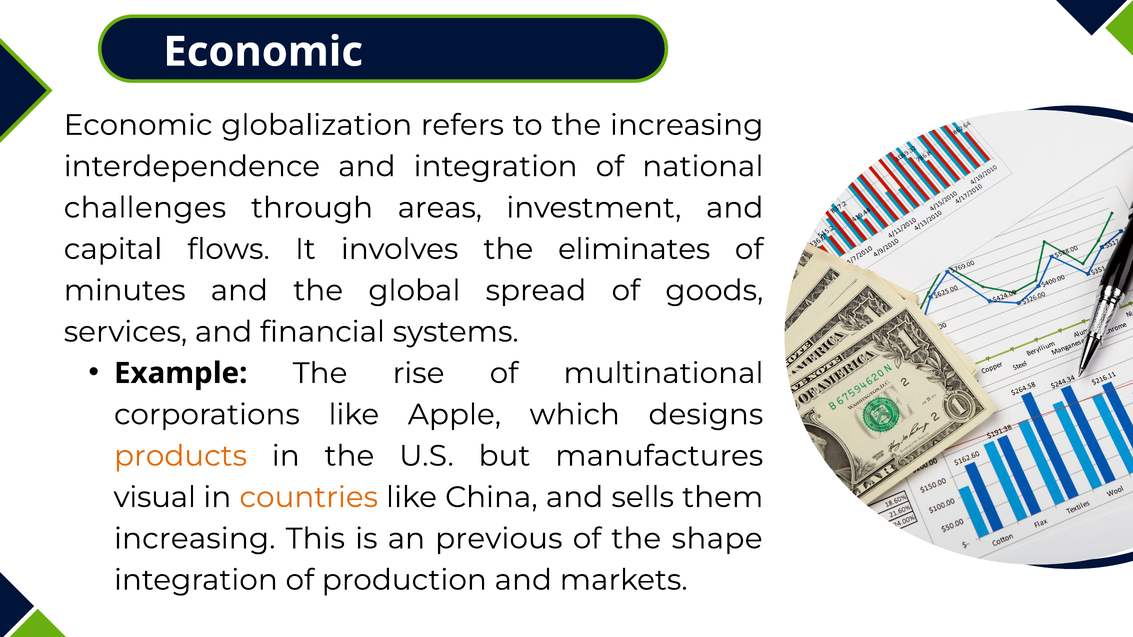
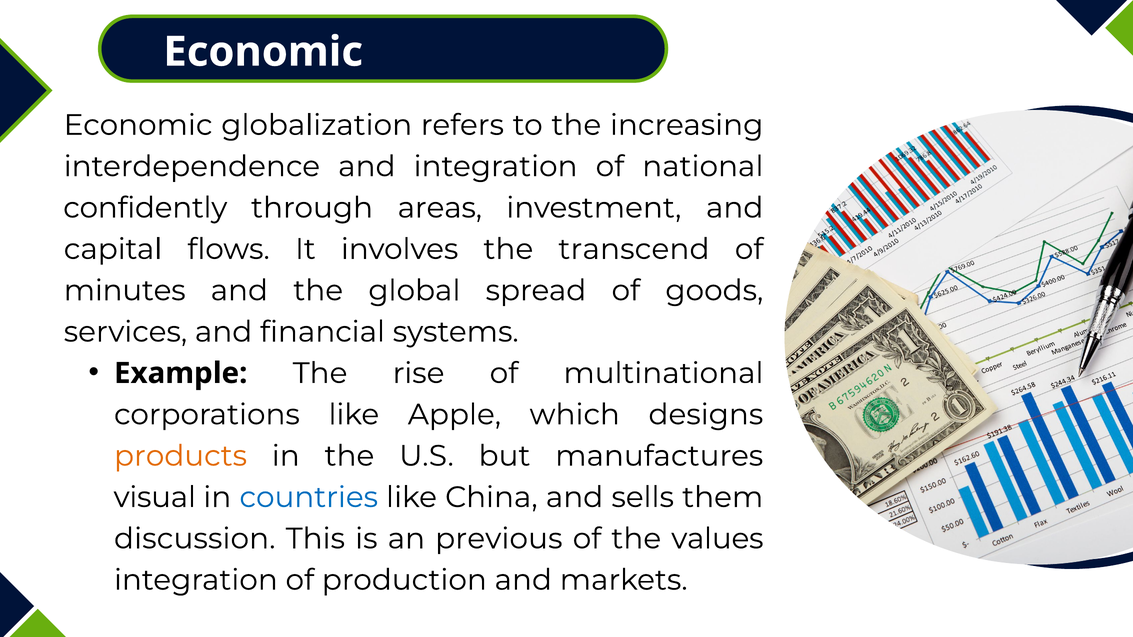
challenges: challenges -> confidently
eliminates: eliminates -> transcend
countries colour: orange -> blue
increasing at (195, 539): increasing -> discussion
shape: shape -> values
